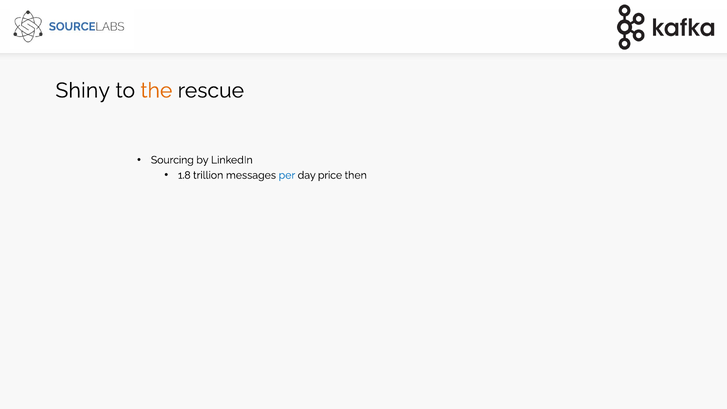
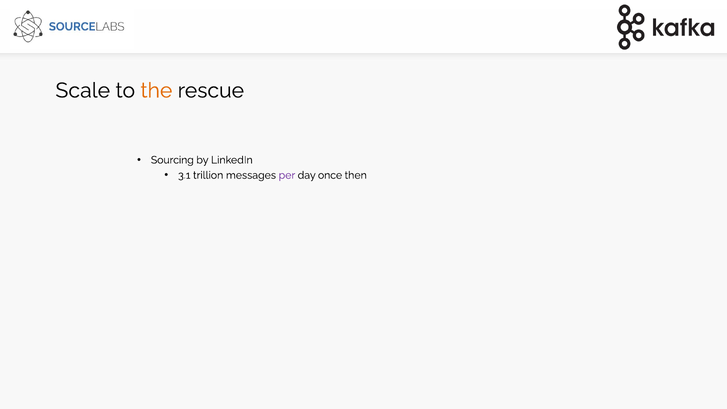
Shiny: Shiny -> Scale
1.8: 1.8 -> 3.1
per colour: blue -> purple
price: price -> once
